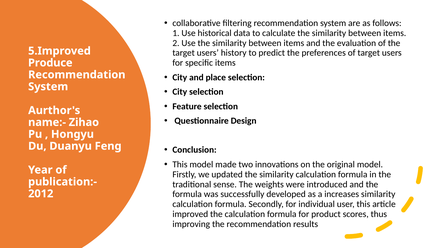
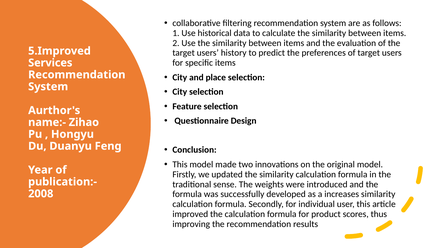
Produce: Produce -> Services
2012: 2012 -> 2008
